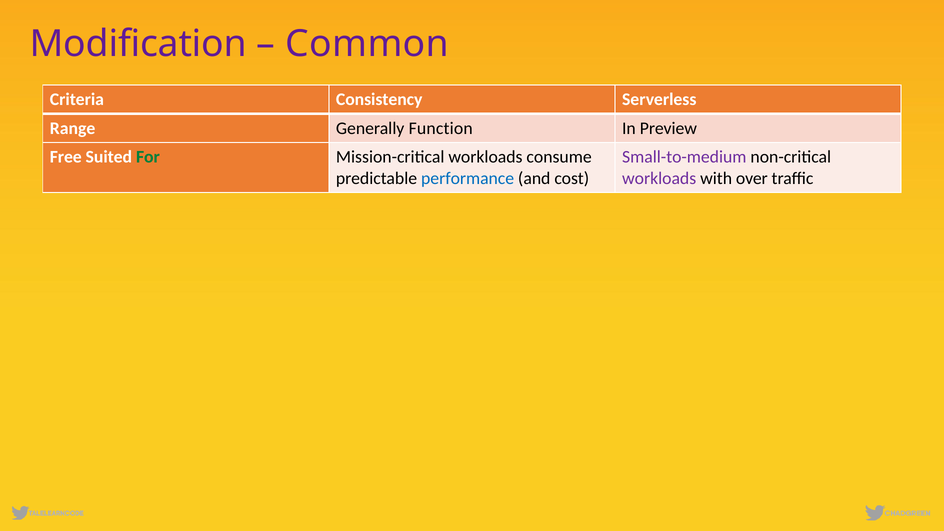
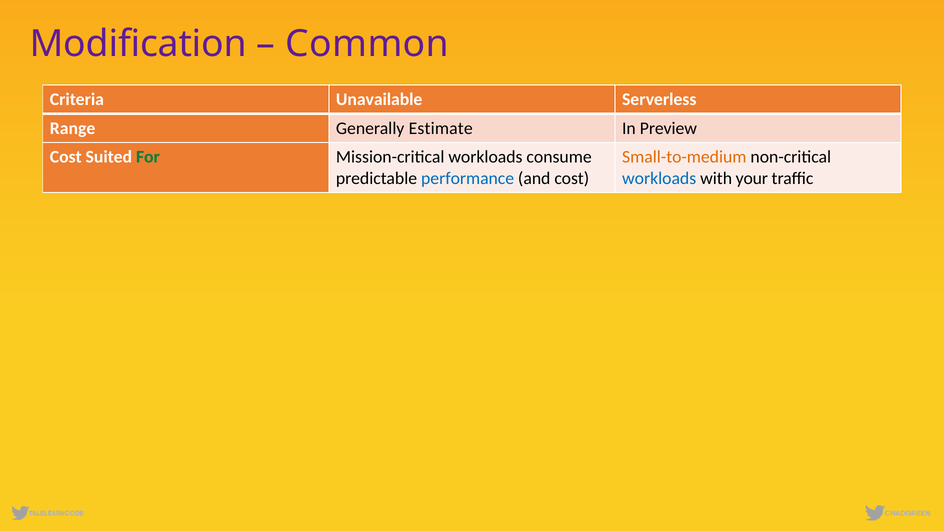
Consistency: Consistency -> Unavailable
Function: Function -> Estimate
Free at (66, 157): Free -> Cost
Small-to-medium colour: purple -> orange
workloads at (659, 179) colour: purple -> blue
over: over -> your
